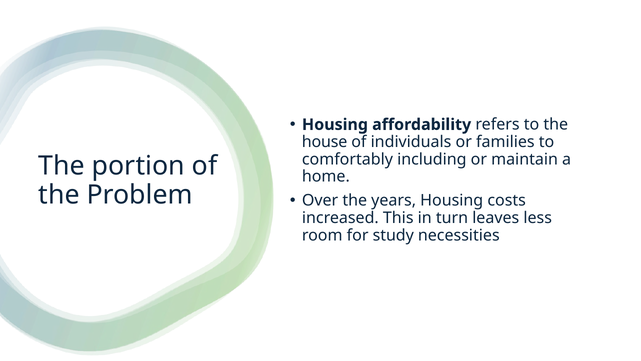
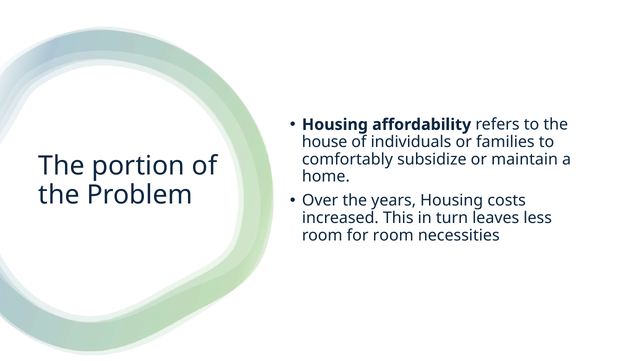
including: including -> subsidize
for study: study -> room
